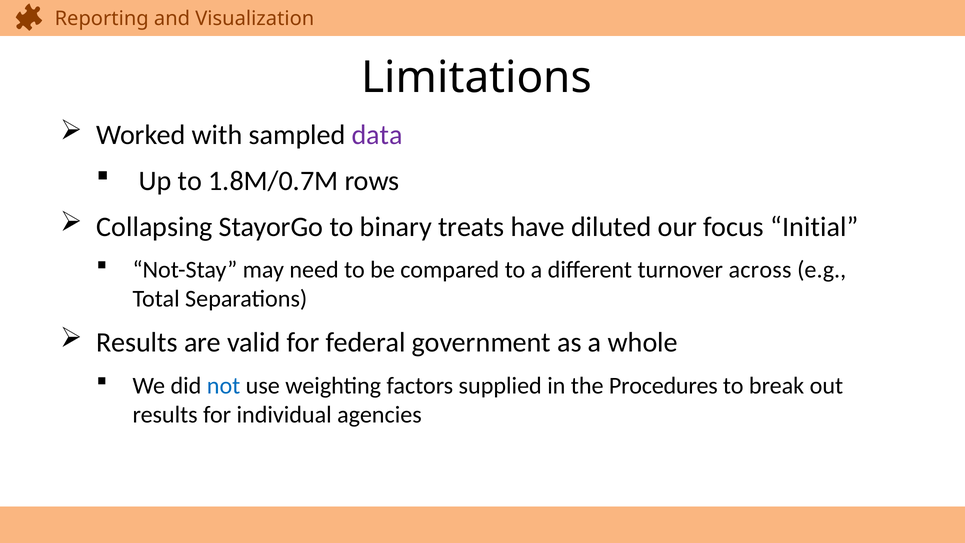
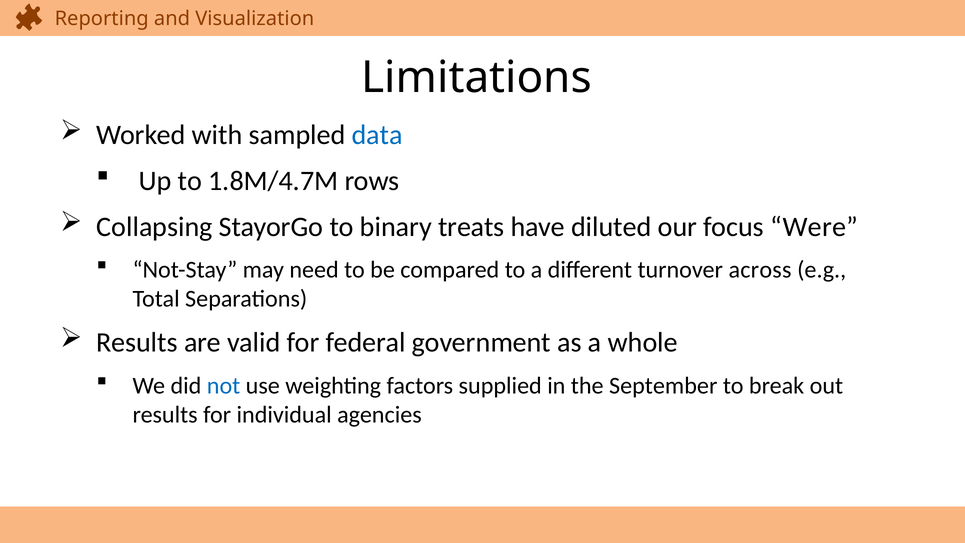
data colour: purple -> blue
1.8M/0.7M: 1.8M/0.7M -> 1.8M/4.7M
Initial: Initial -> Were
Procedures: Procedures -> September
